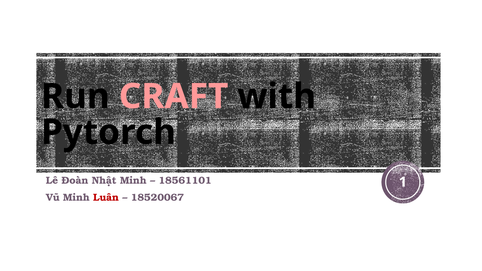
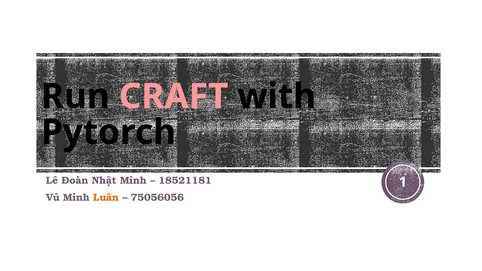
18561101: 18561101 -> 18521181
Luân colour: red -> orange
18520067: 18520067 -> 75056056
